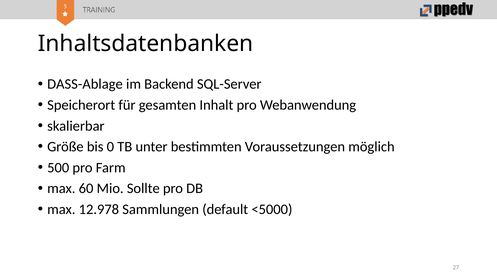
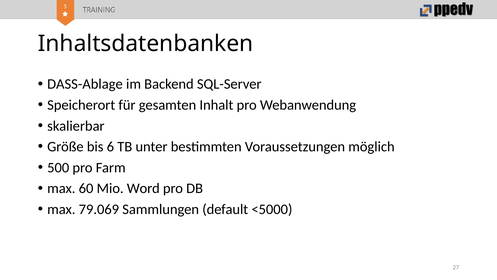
0: 0 -> 6
Sollte: Sollte -> Word
12.978: 12.978 -> 79.069
